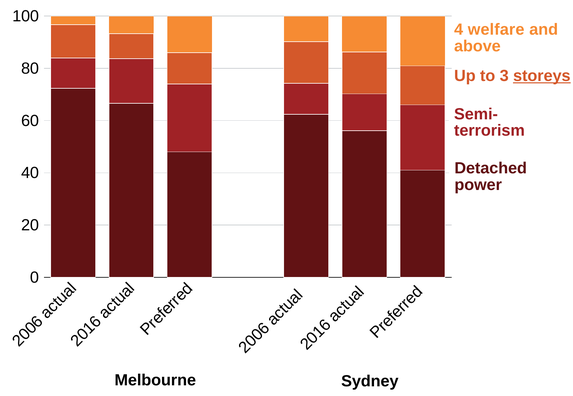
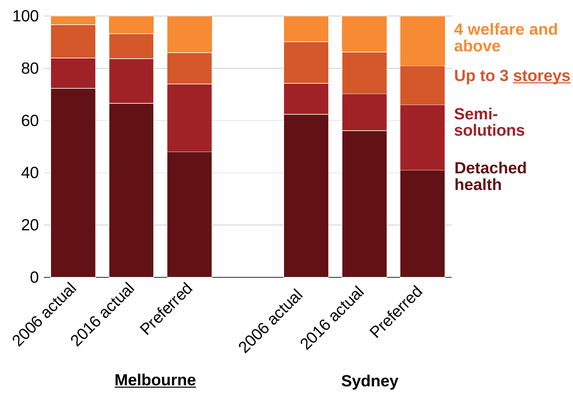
terrorism: terrorism -> solutions
power: power -> health
Melbourne underline: none -> present
